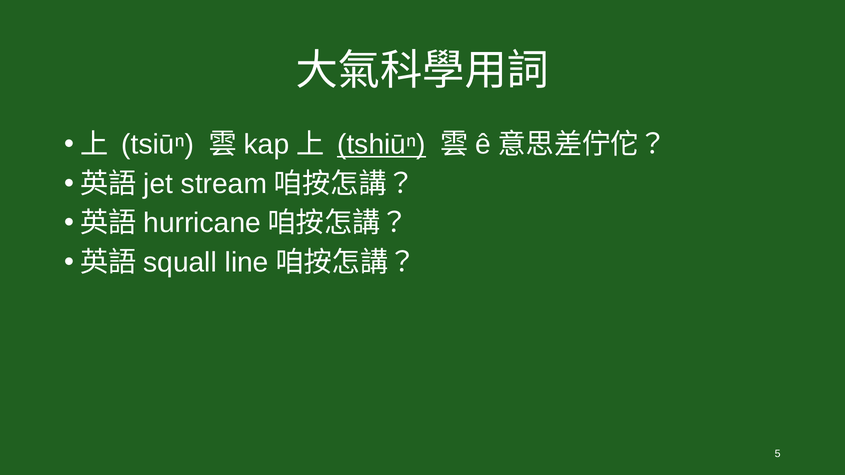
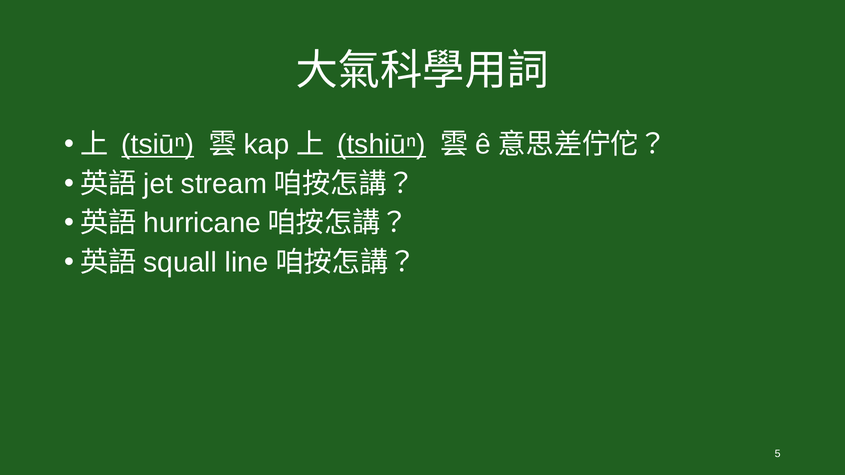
tsiūⁿ underline: none -> present
